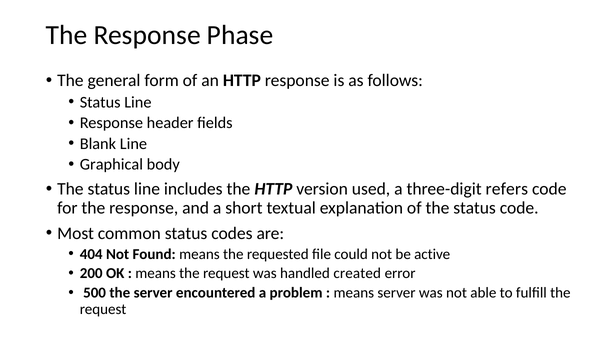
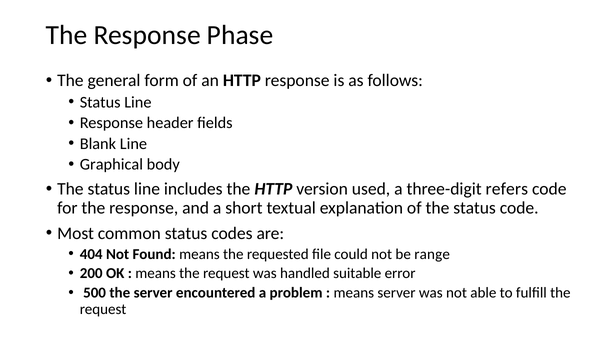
active: active -> range
created: created -> suitable
